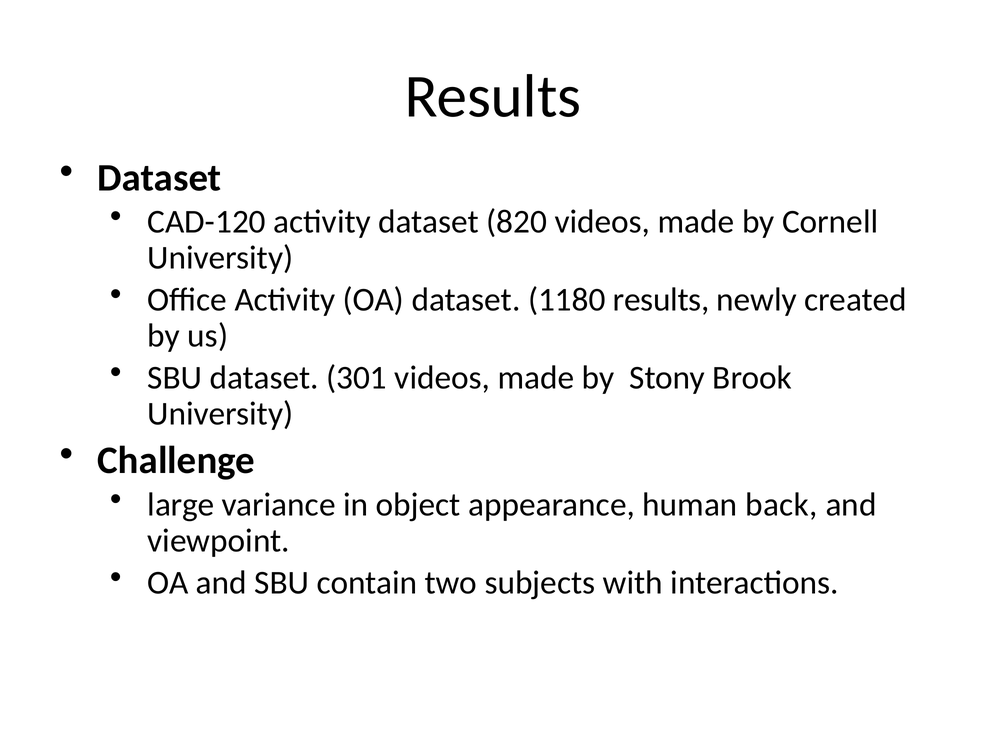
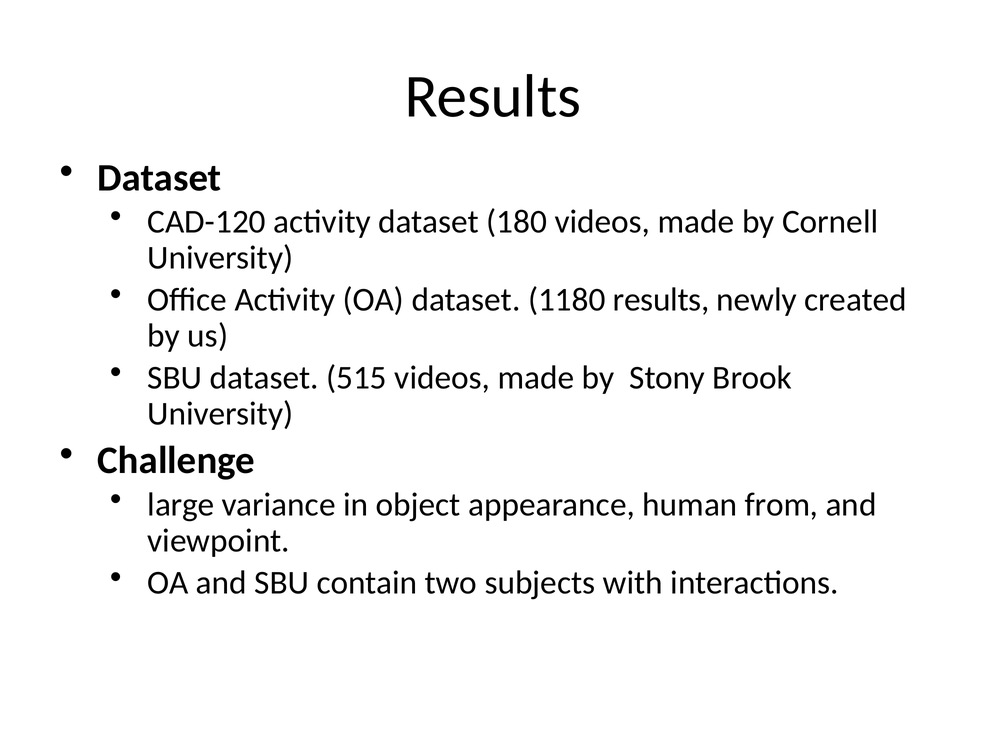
820: 820 -> 180
301: 301 -> 515
back: back -> from
